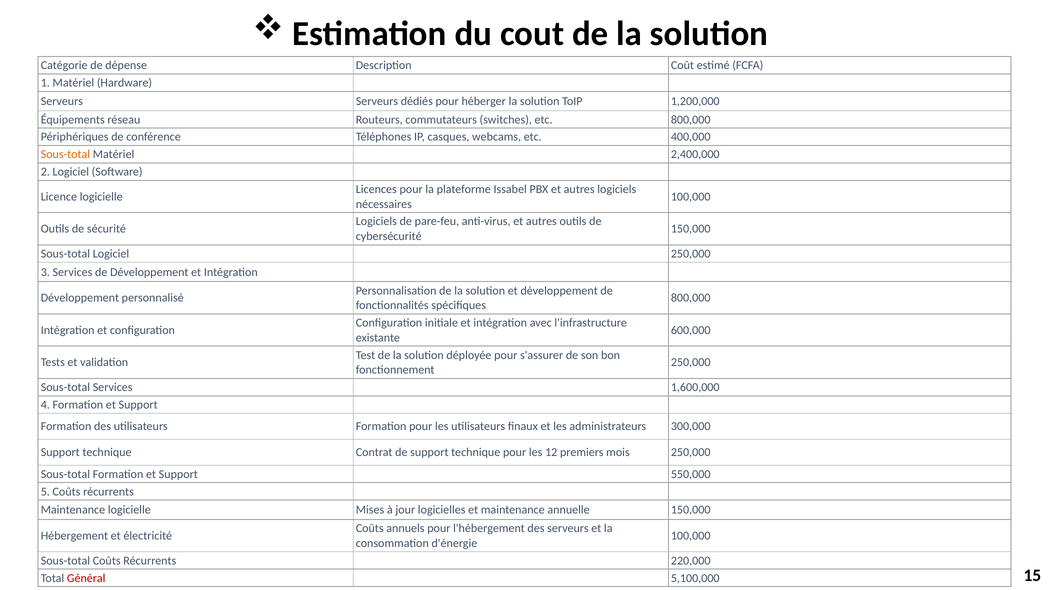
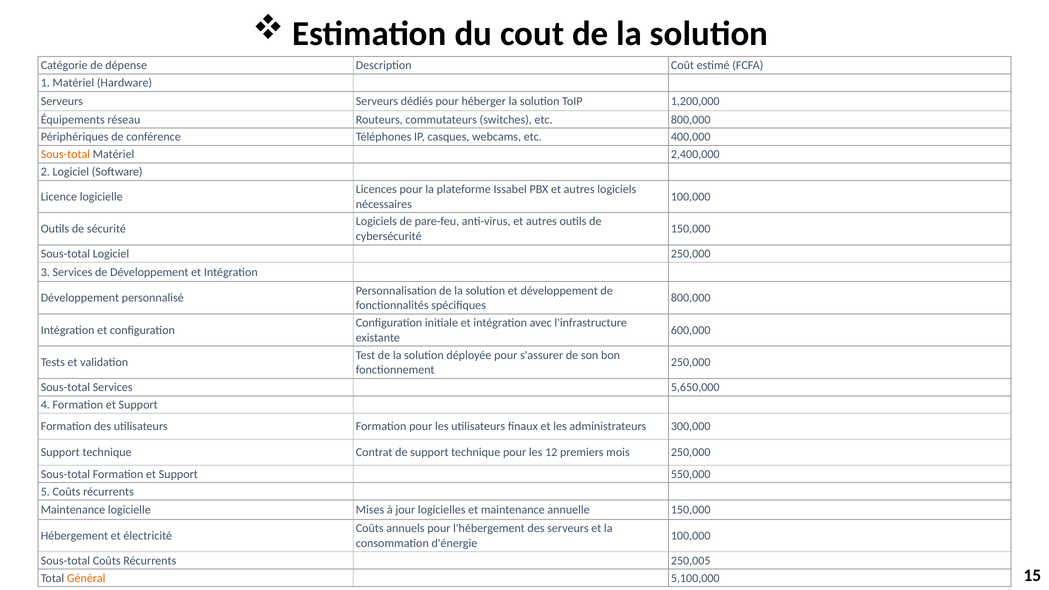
1,600,000: 1,600,000 -> 5,650,000
220,000: 220,000 -> 250,005
Général colour: red -> orange
